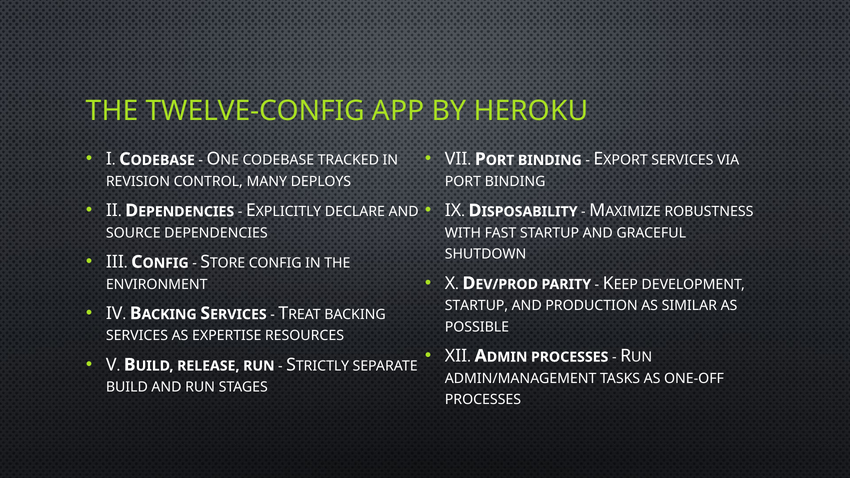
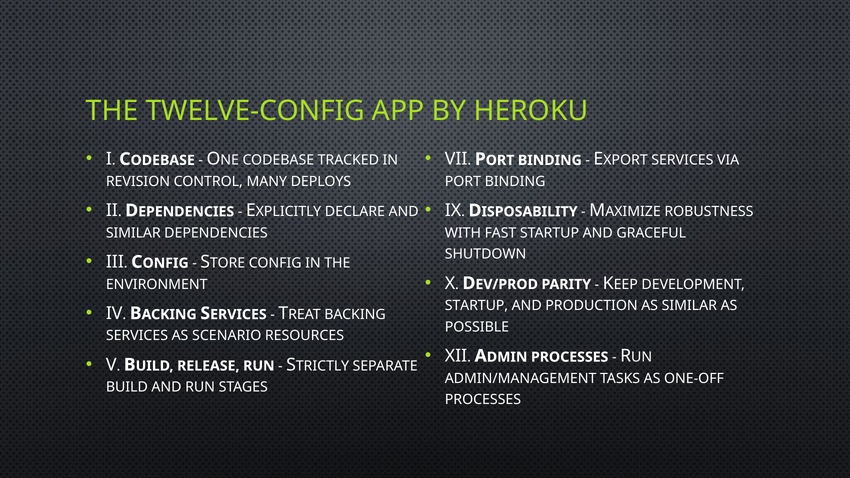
SOURCE at (133, 233): SOURCE -> SIMILAR
EXPERTISE: EXPERTISE -> SCENARIO
